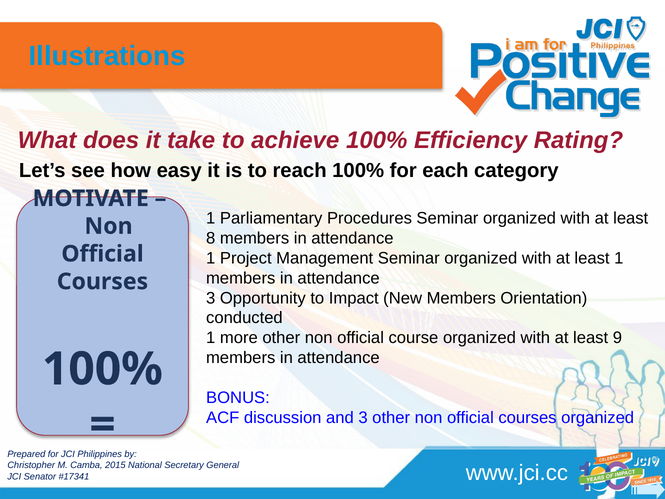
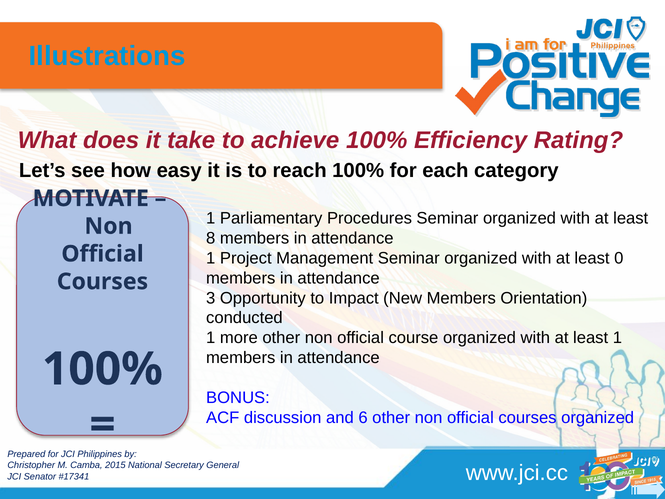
least 1: 1 -> 0
least 9: 9 -> 1
and 3: 3 -> 6
